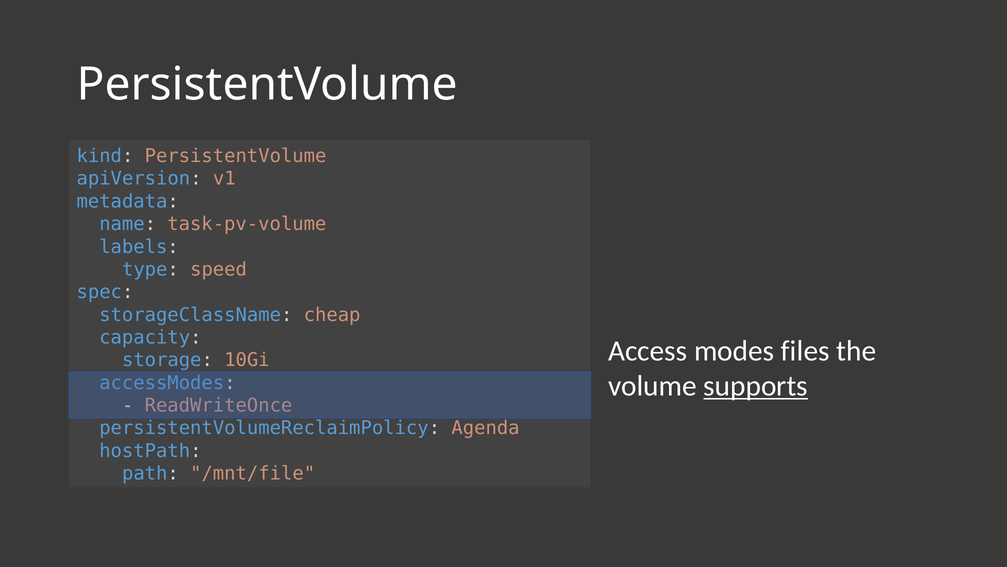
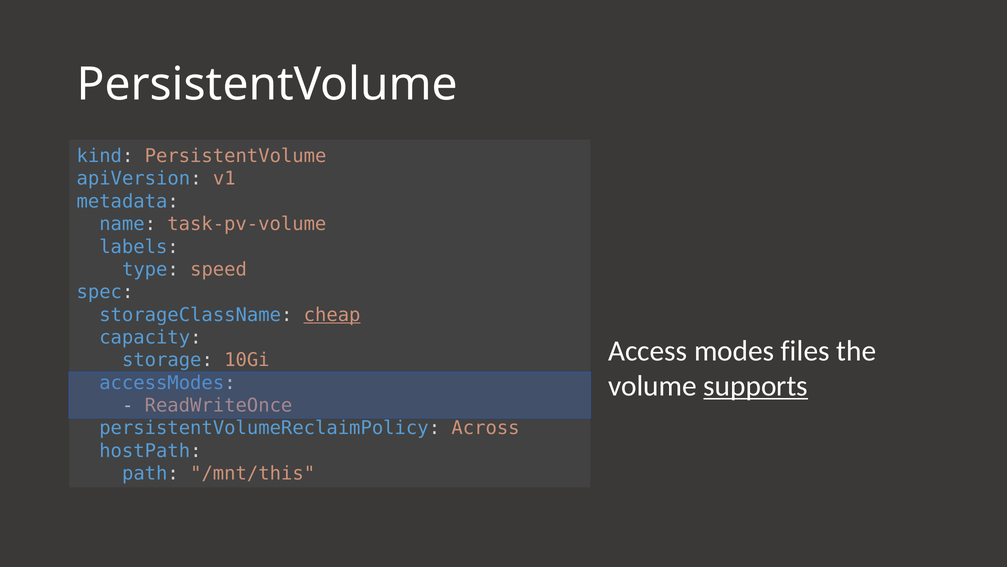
cheap underline: none -> present
Agenda: Agenda -> Across
/mnt/file: /mnt/file -> /mnt/this
